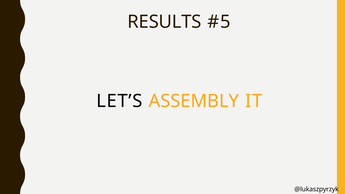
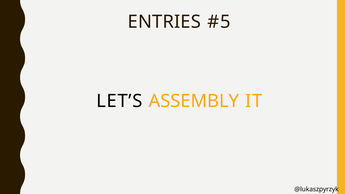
RESULTS: RESULTS -> ENTRIES
